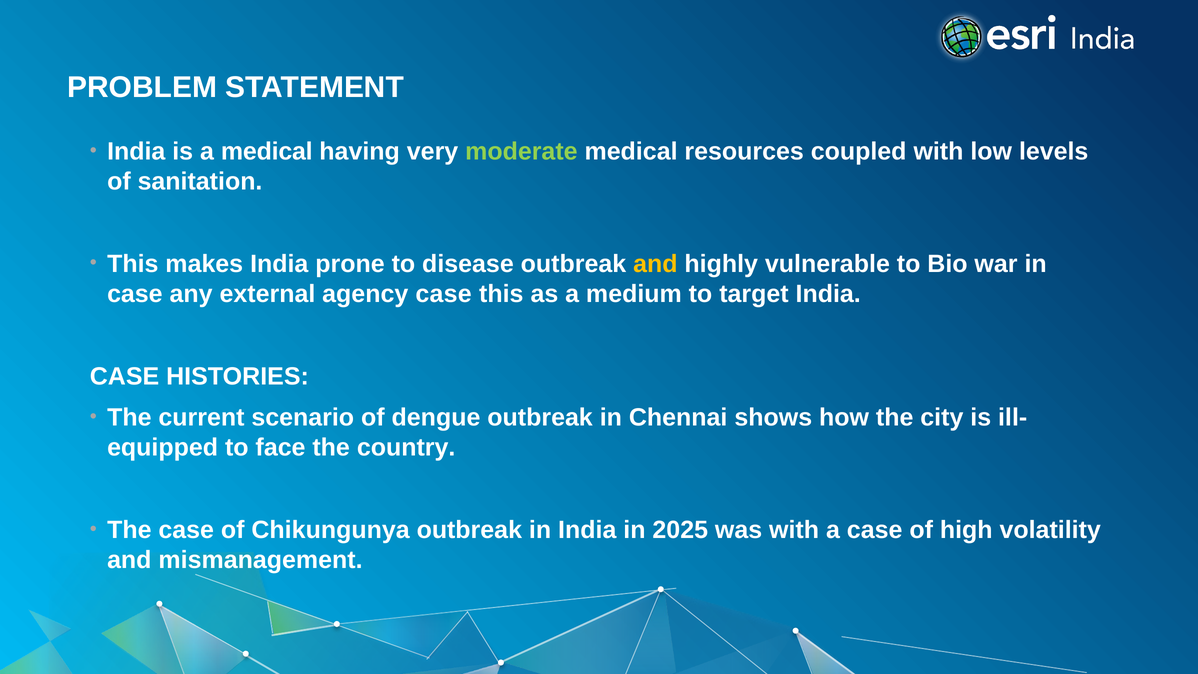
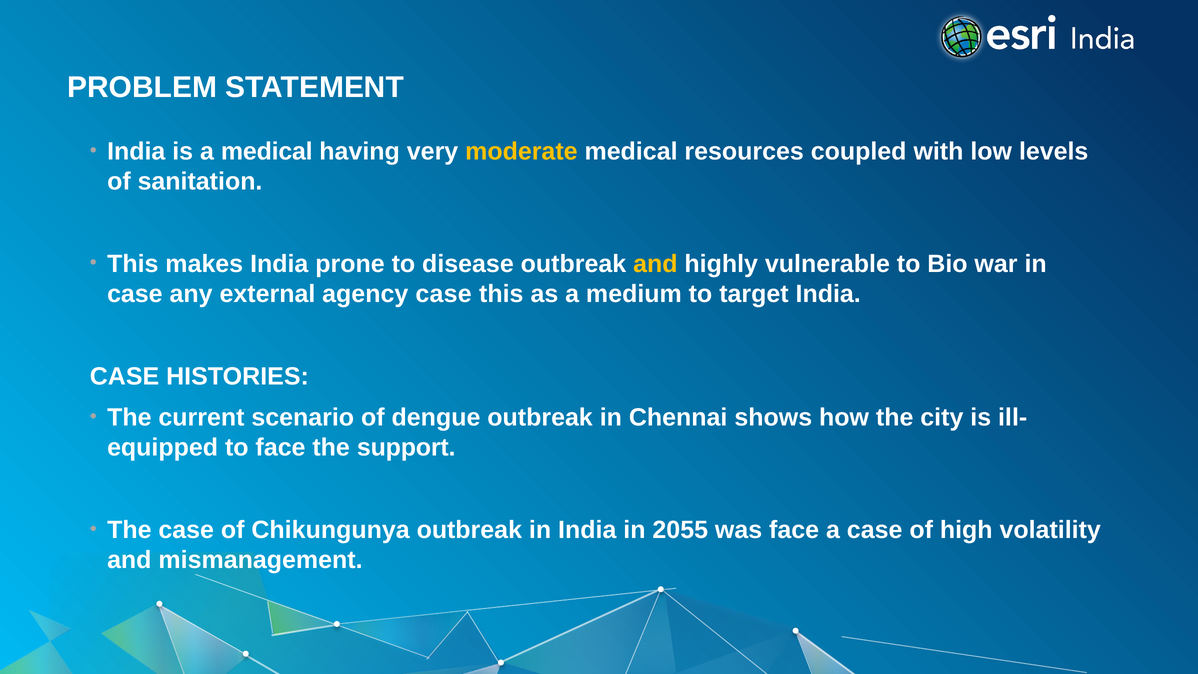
moderate colour: light green -> yellow
country: country -> support
2025: 2025 -> 2055
was with: with -> face
